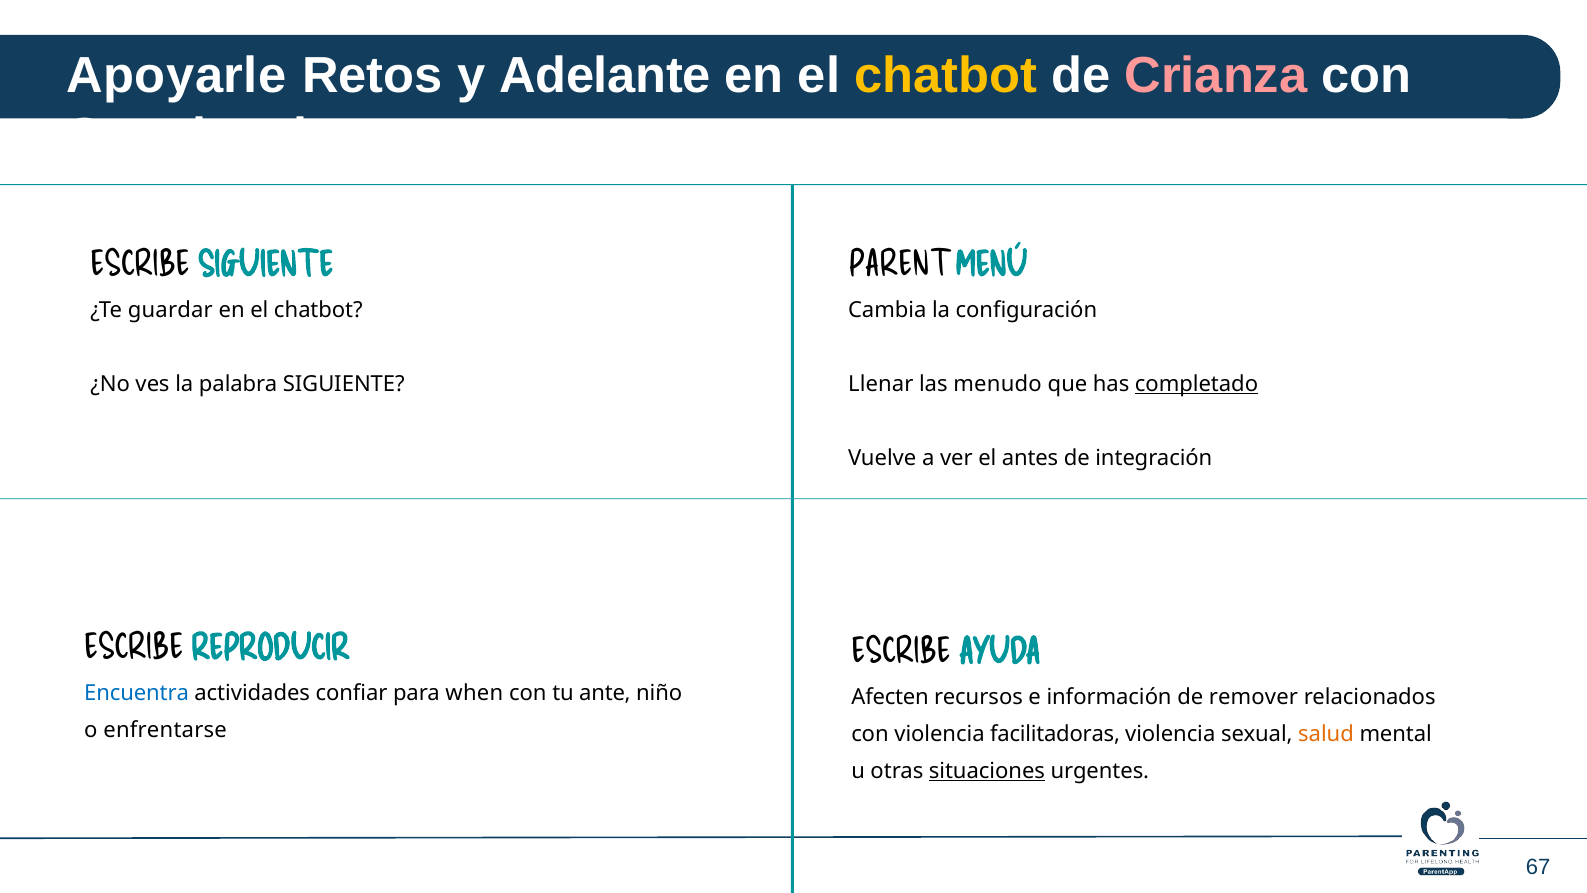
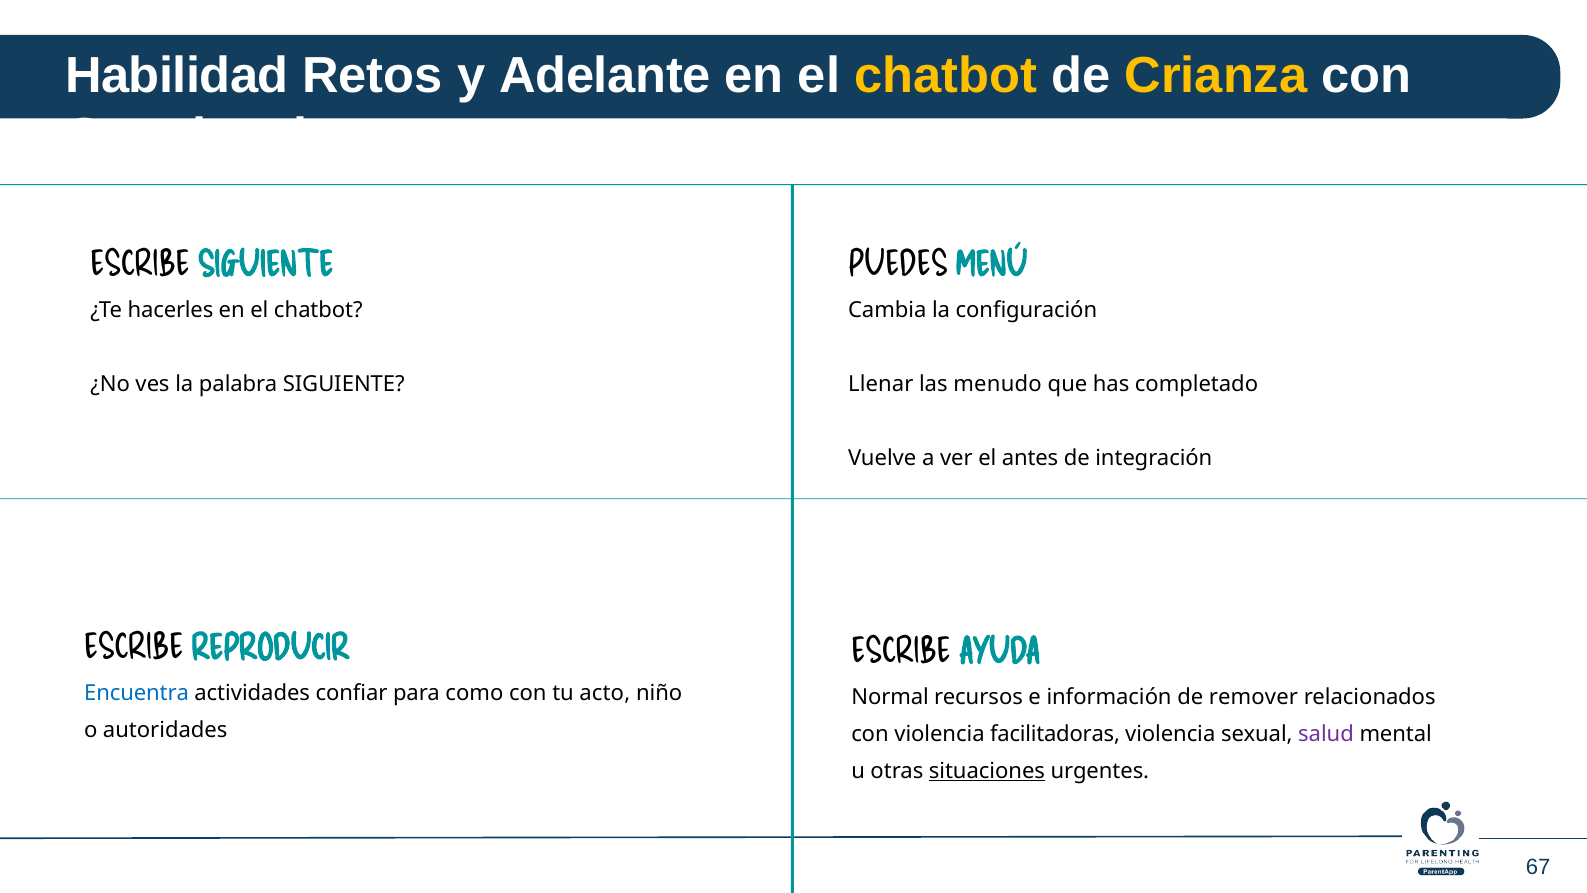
Apoyarle: Apoyarle -> Habilidad
Crianza colour: pink -> yellow
PARENT: PARENT -> PUEDES
guardar: guardar -> hacerles
completado underline: present -> none
when: when -> como
ante: ante -> acto
Afecten: Afecten -> Normal
enfrentarse: enfrentarse -> autoridades
salud colour: orange -> purple
